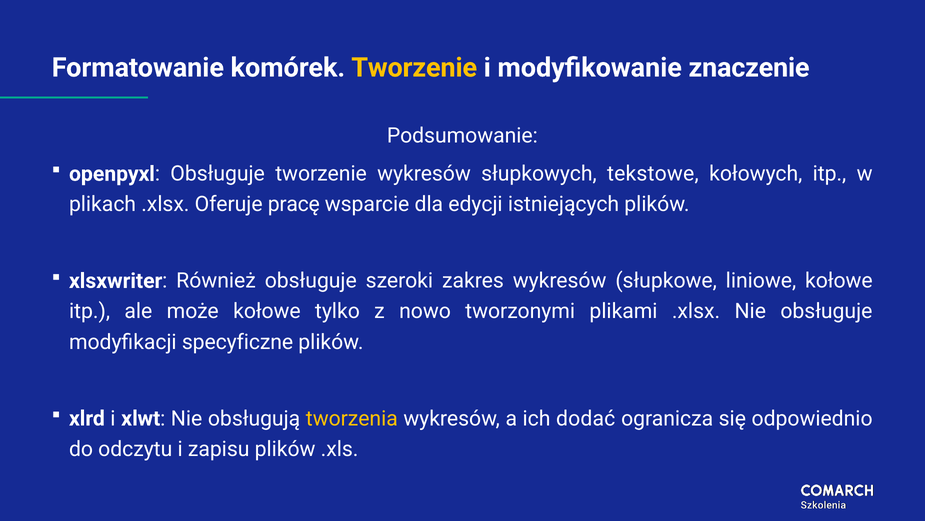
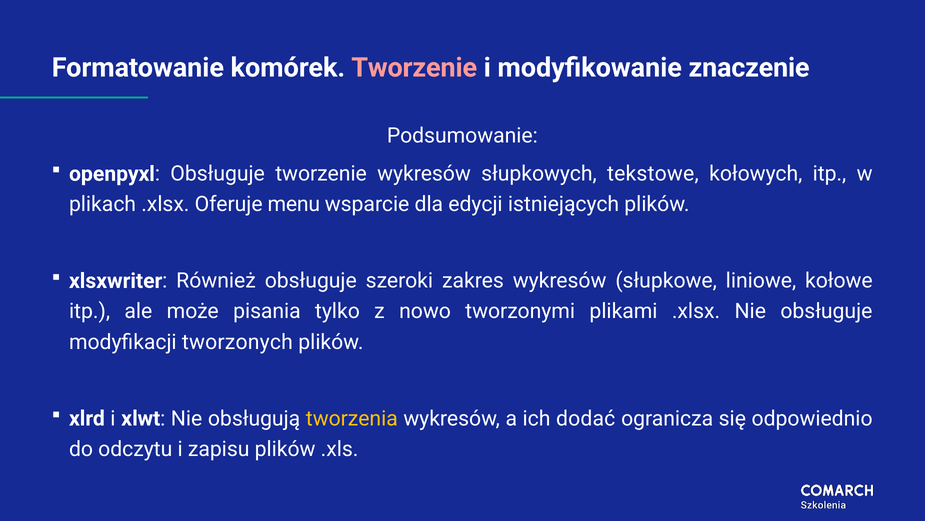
Tworzenie at (414, 68) colour: yellow -> pink
pracę: pracę -> menu
może kołowe: kołowe -> pisania
specyficzne: specyficzne -> tworzonych
